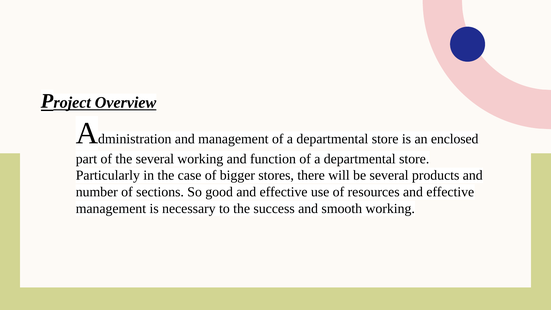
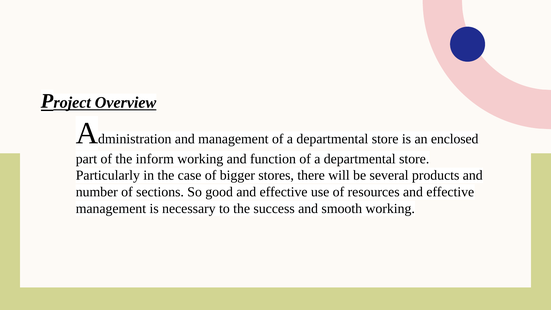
the several: several -> inform
